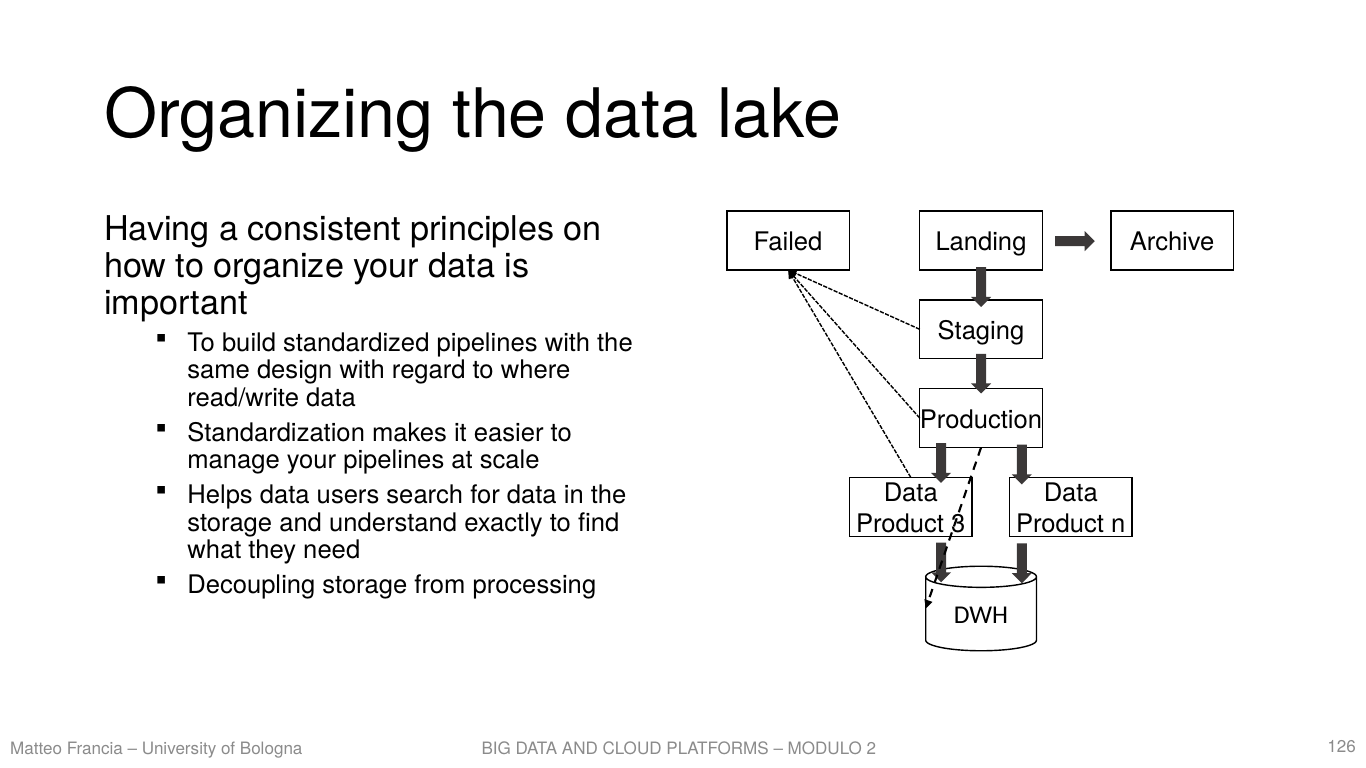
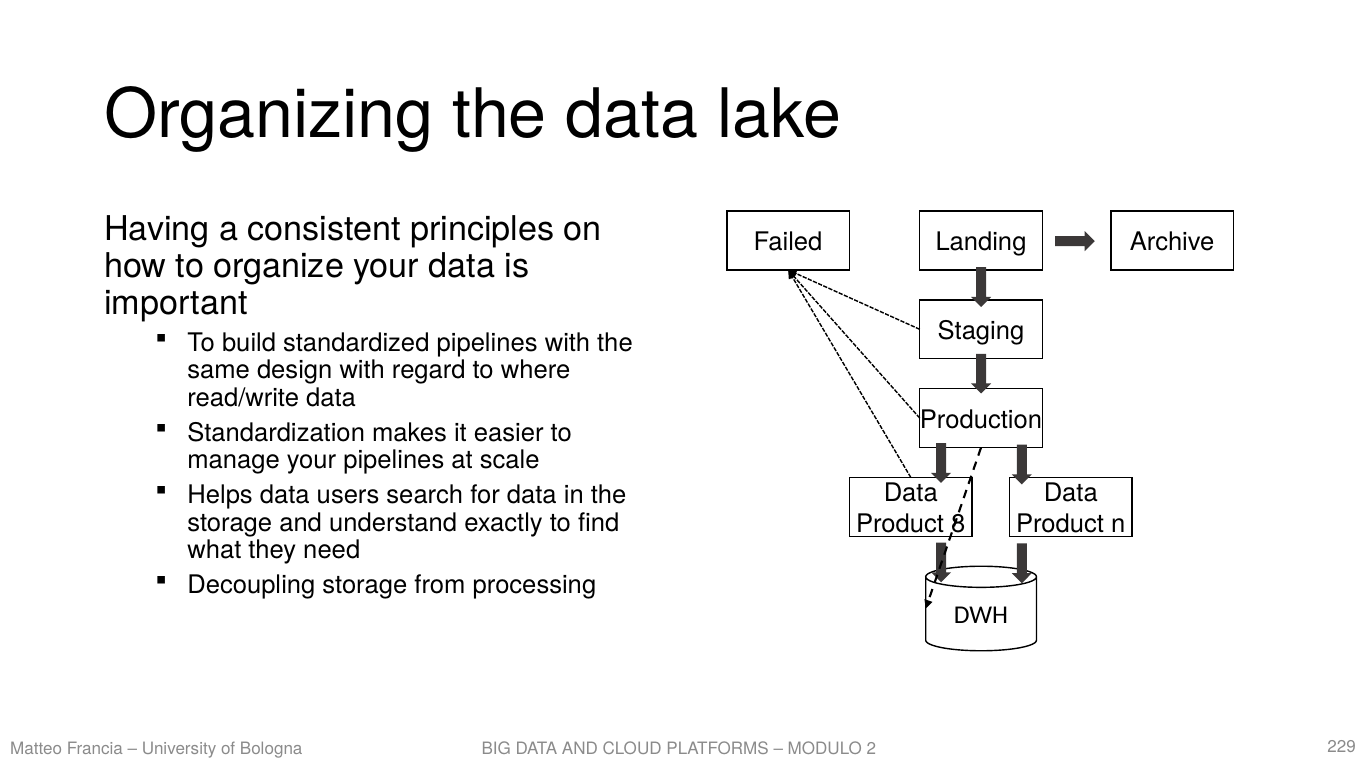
3: 3 -> 8
126: 126 -> 229
